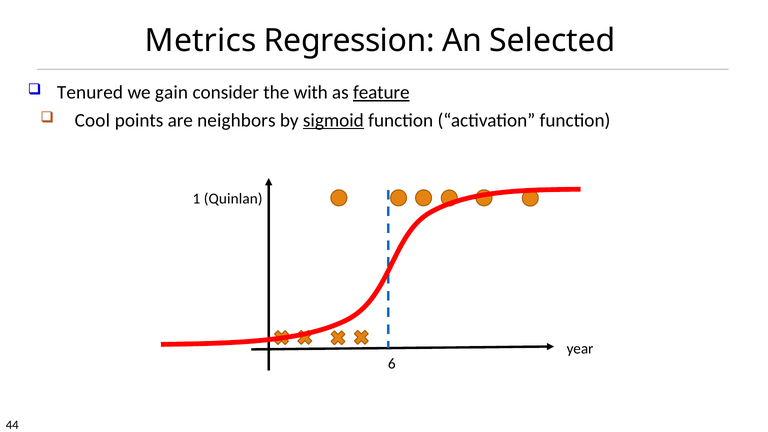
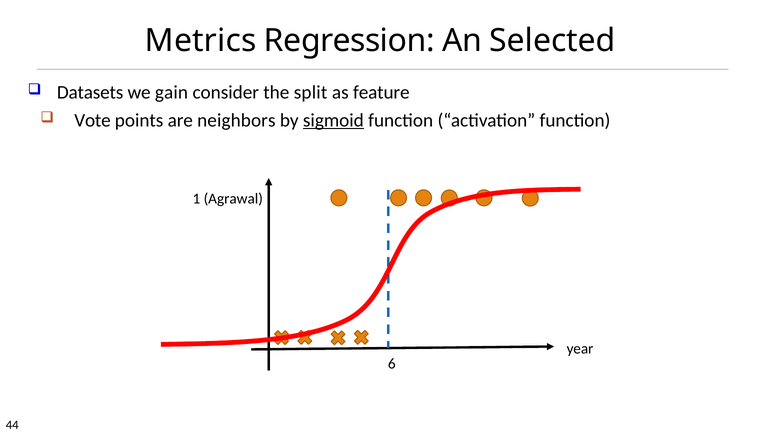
Tenured: Tenured -> Datasets
with: with -> split
feature underline: present -> none
Cool: Cool -> Vote
Quinlan: Quinlan -> Agrawal
